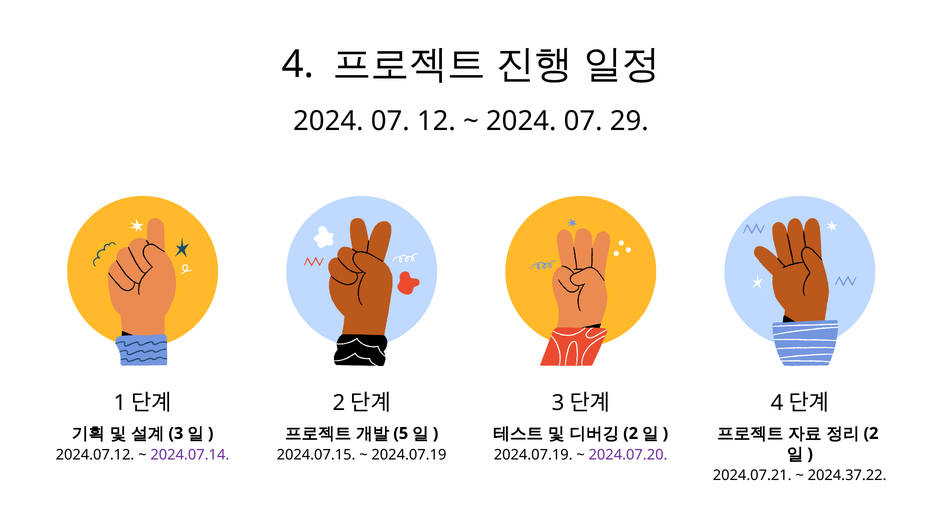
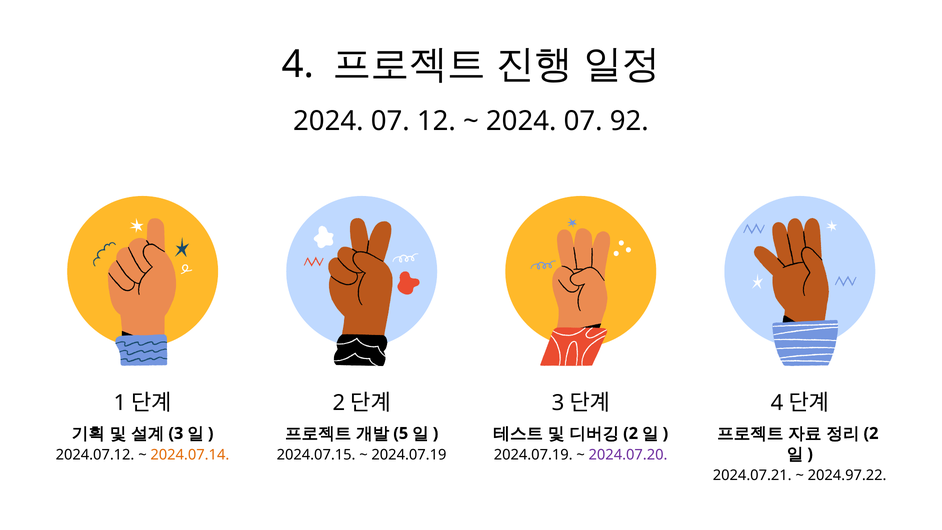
29: 29 -> 92
2024.07.14 colour: purple -> orange
2024.37.22: 2024.37.22 -> 2024.97.22
